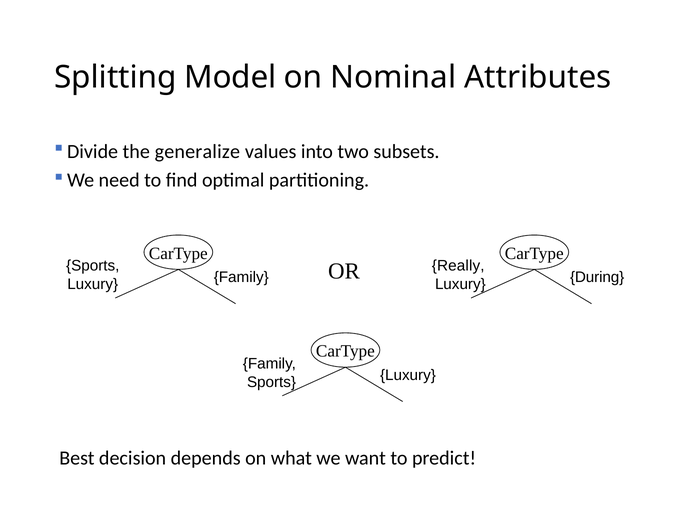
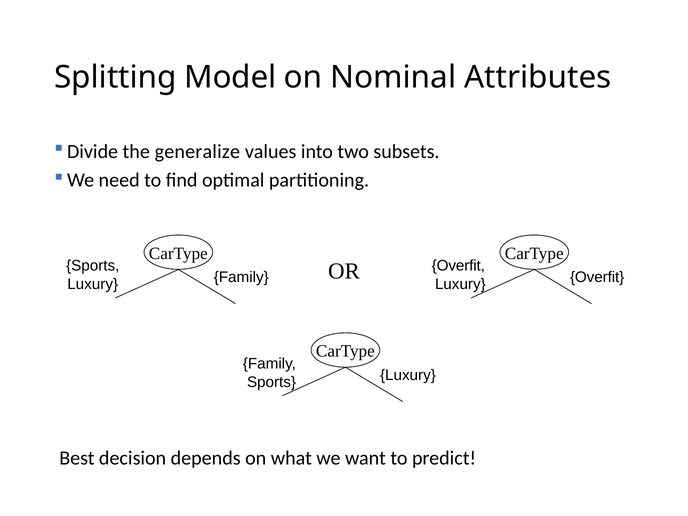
Really at (458, 266): Really -> Overfit
Luxury During: During -> Overfit
